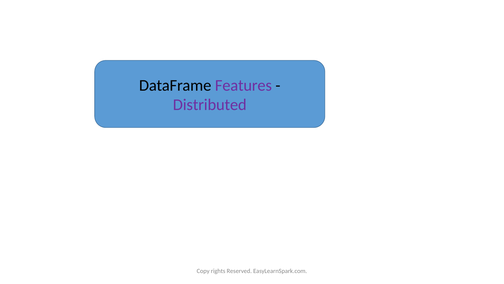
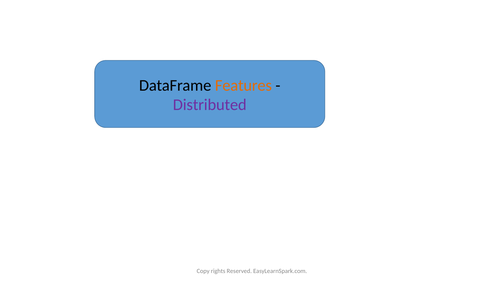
Features colour: purple -> orange
